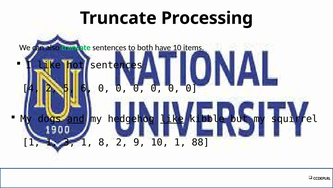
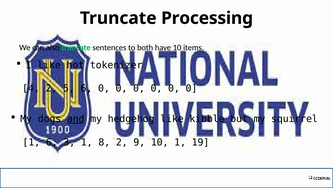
hot sentences: sentences -> tokenizer
like at (172, 118) underline: present -> none
1 1: 1 -> 6
88: 88 -> 19
